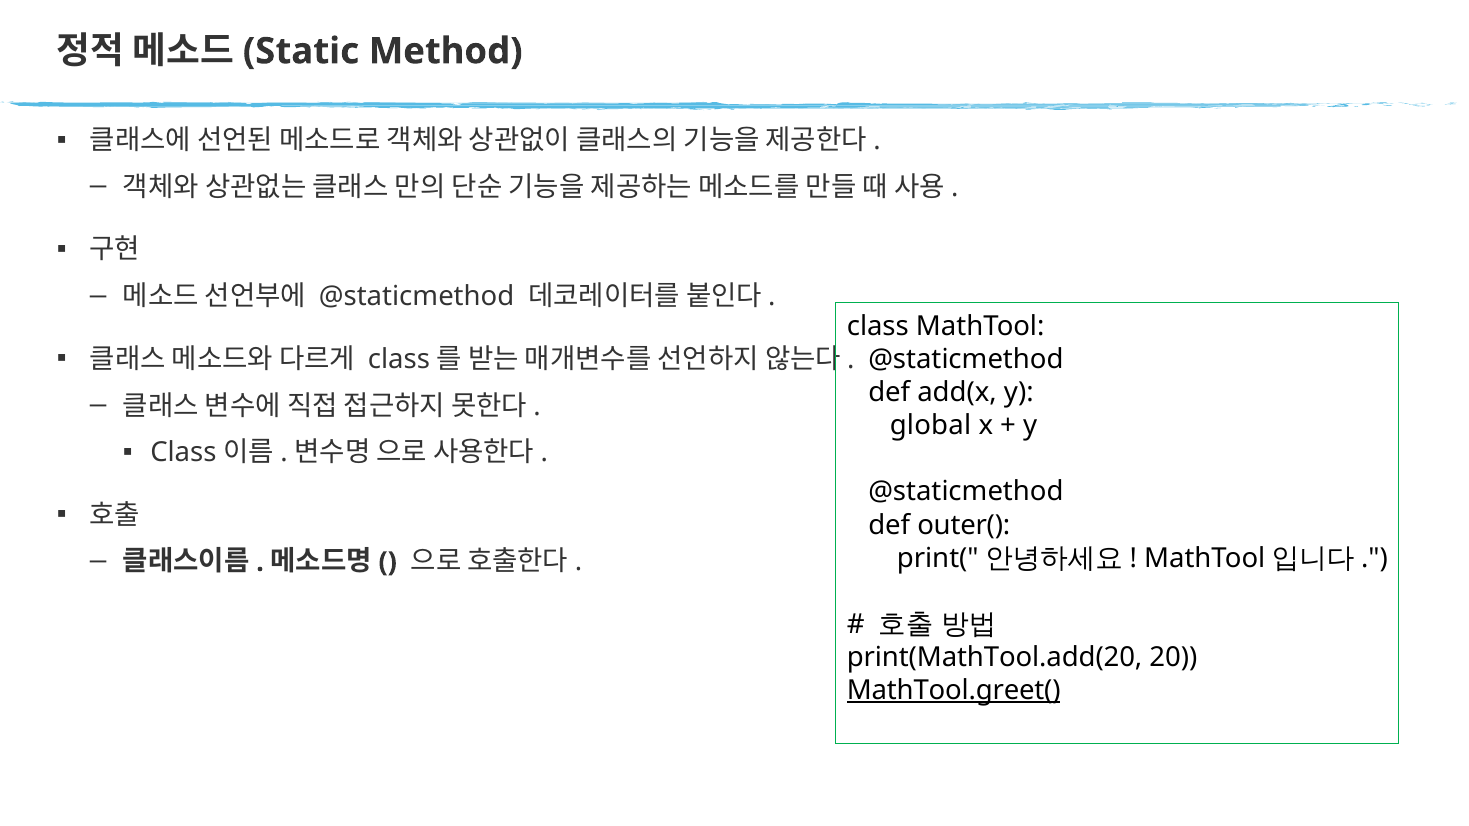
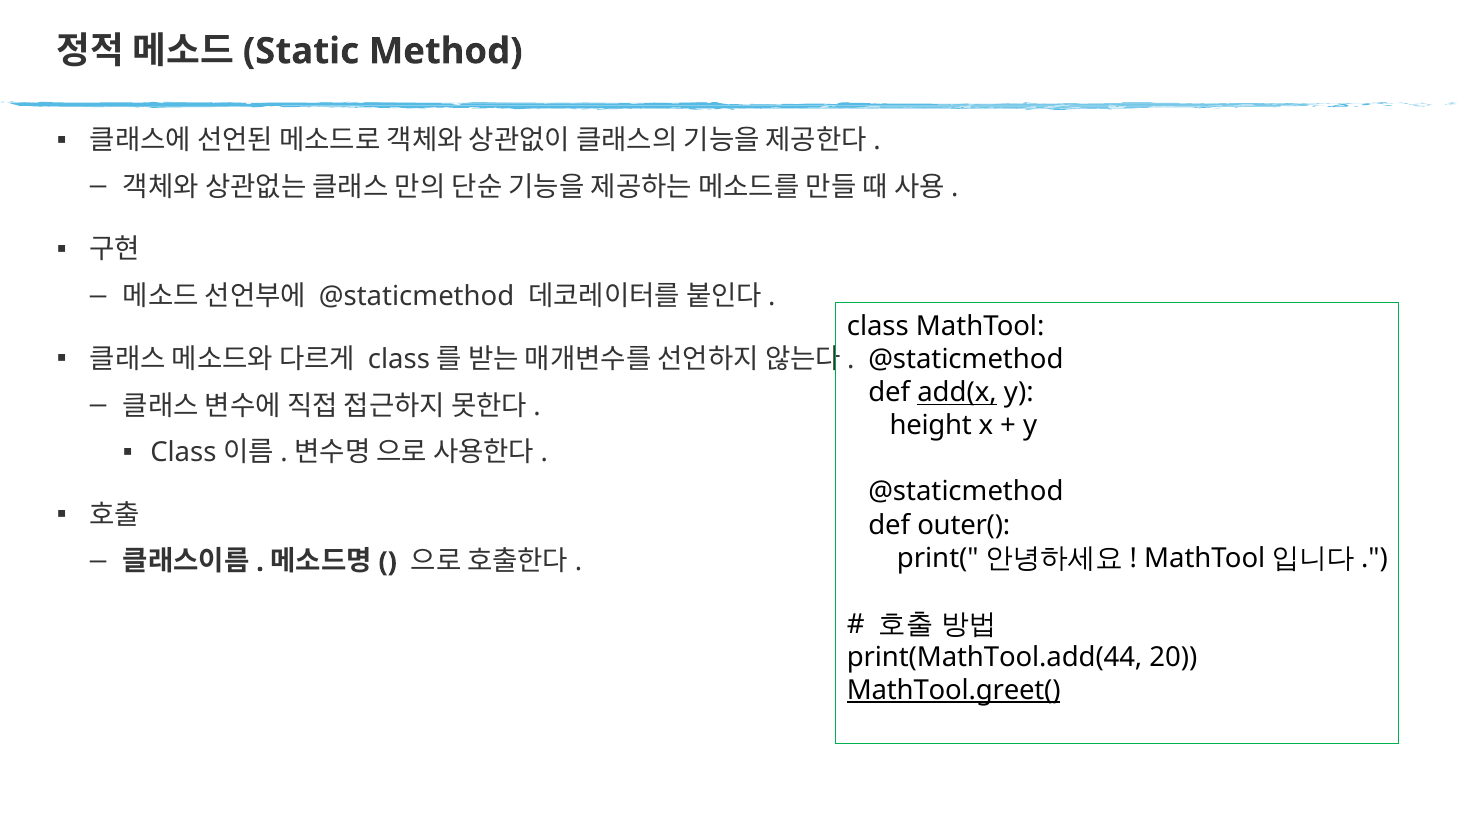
add(x underline: none -> present
global: global -> height
print(MathTool.add(20: print(MathTool.add(20 -> print(MathTool.add(44
